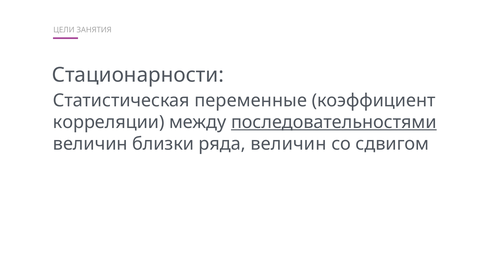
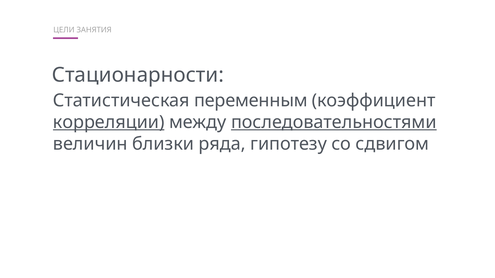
переменные: переменные -> переменным
корреляции underline: none -> present
ряда величин: величин -> гипотезу
